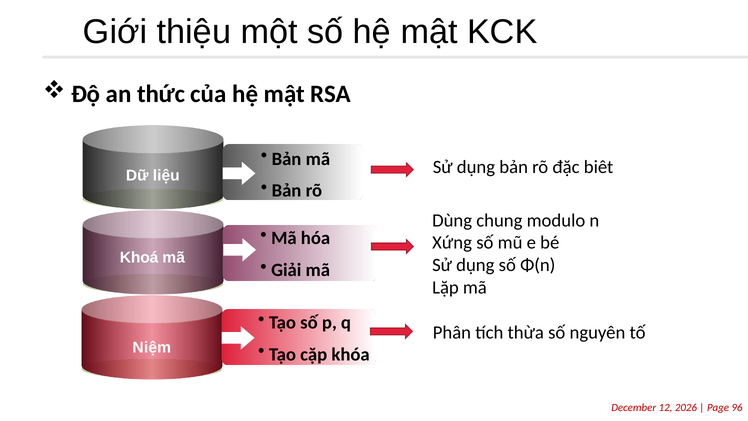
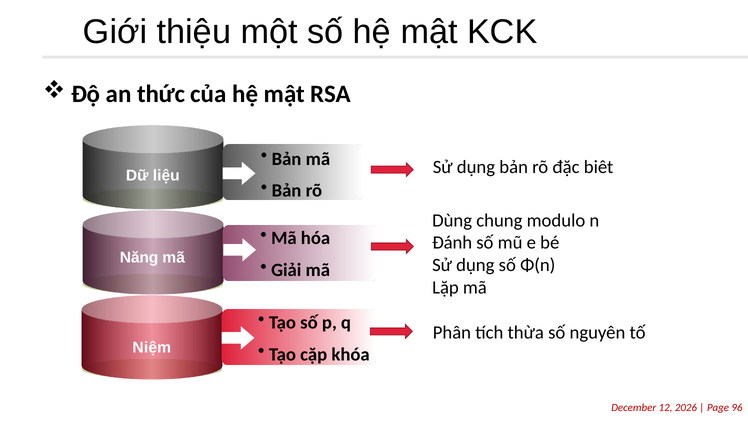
Xứng: Xứng -> Đánh
Khoá: Khoá -> Năng
